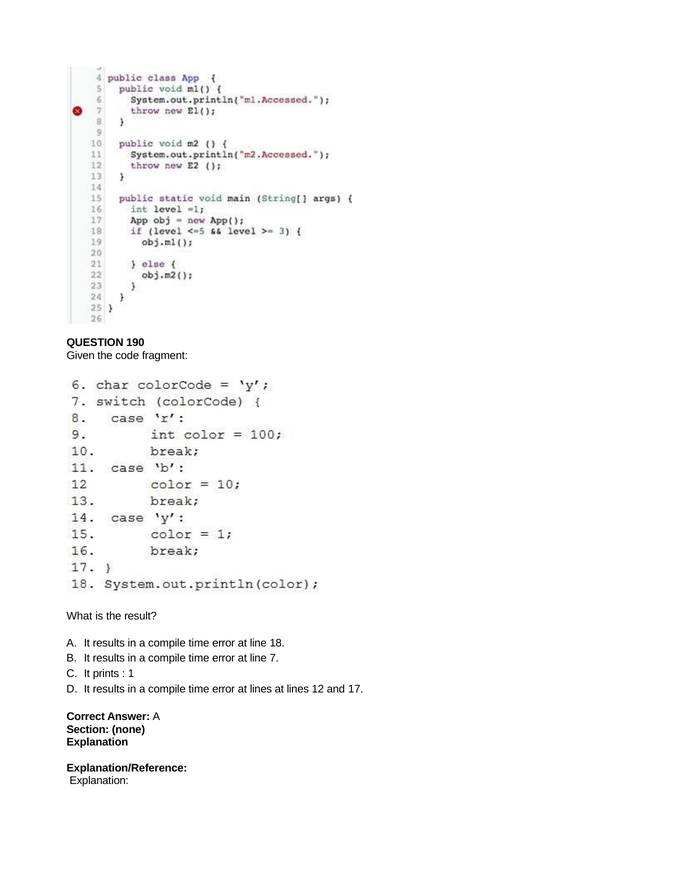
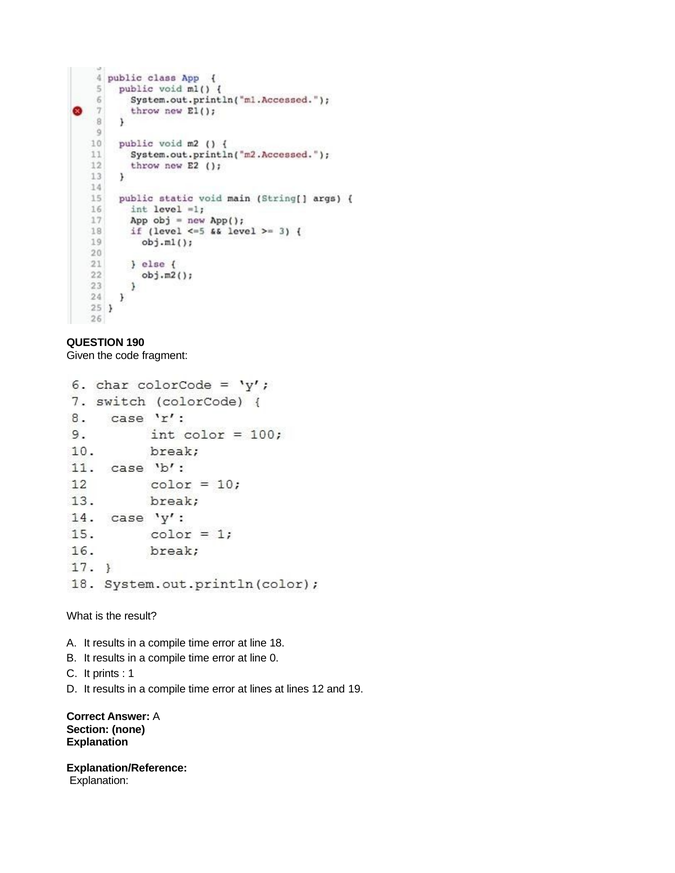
7: 7 -> 0
17: 17 -> 19
